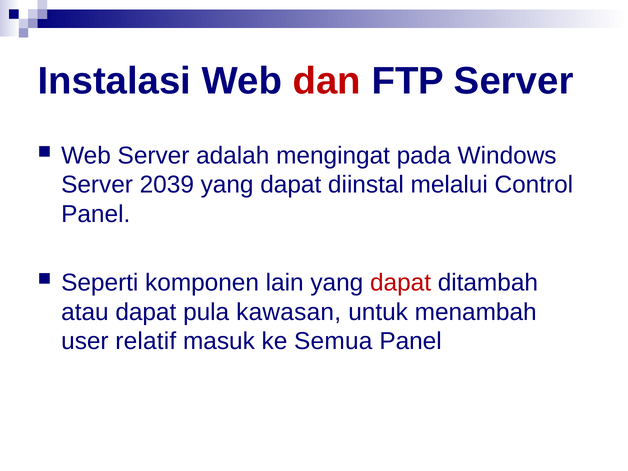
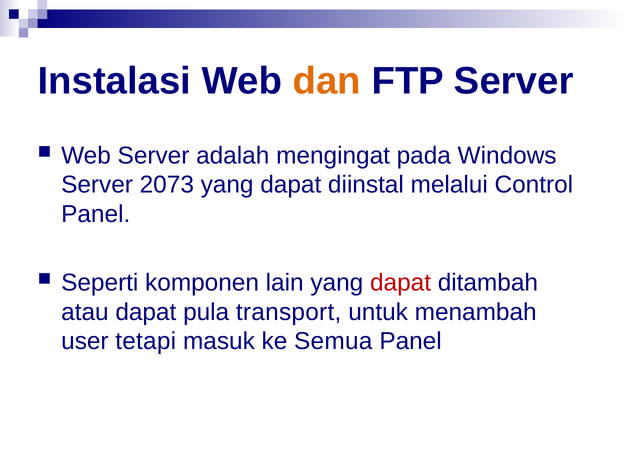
dan colour: red -> orange
2039: 2039 -> 2073
kawasan: kawasan -> transport
relatif: relatif -> tetapi
